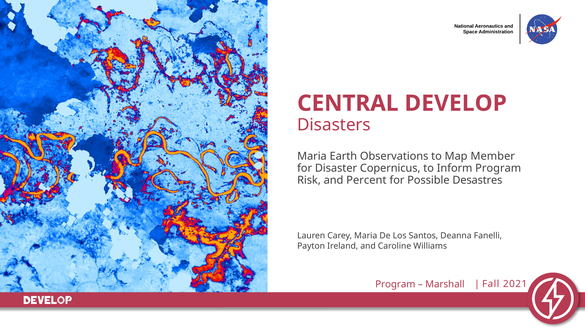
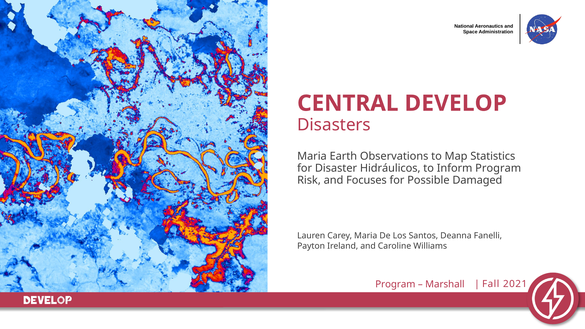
Member: Member -> Statistics
Copernicus: Copernicus -> Hidráulicos
Percent: Percent -> Focuses
Desastres: Desastres -> Damaged
